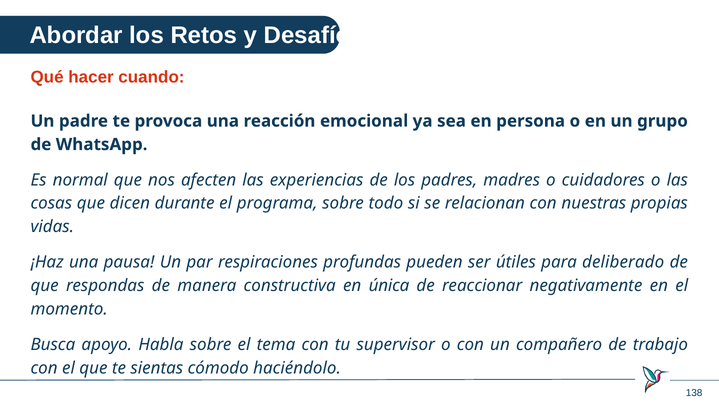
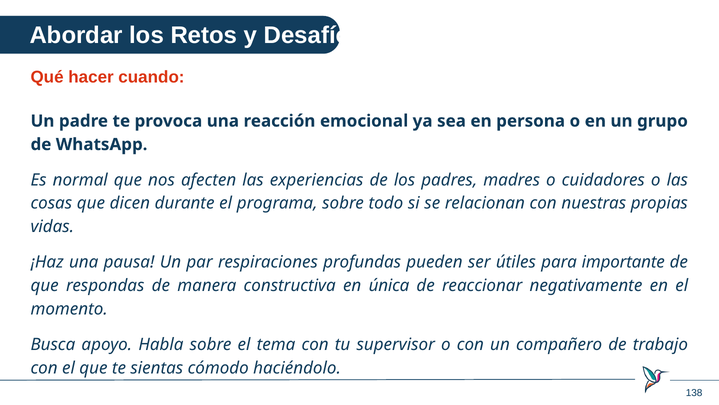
deliberado: deliberado -> importante
